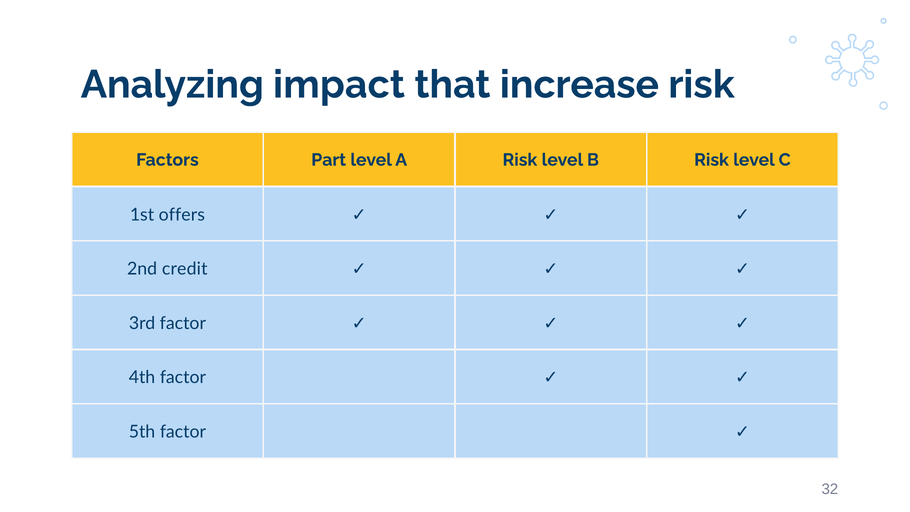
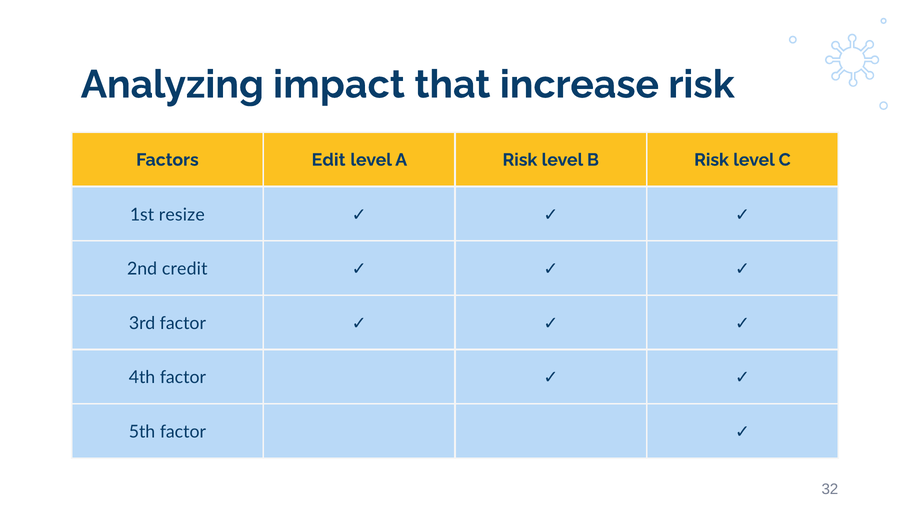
Part: Part -> Edit
offers: offers -> resize
